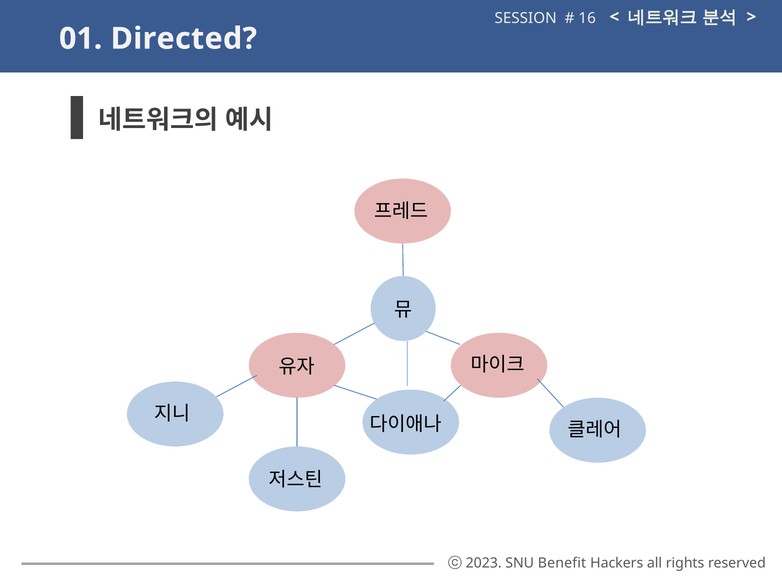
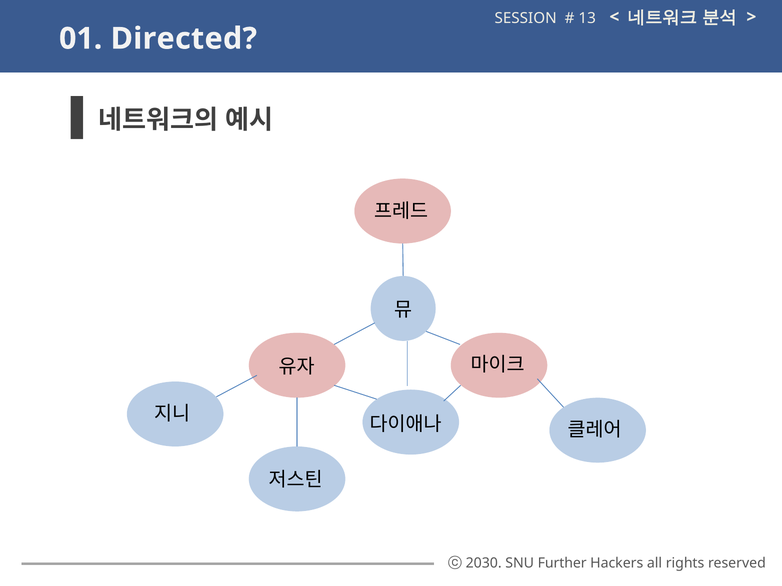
16: 16 -> 13
2023: 2023 -> 2030
Benefit: Benefit -> Further
